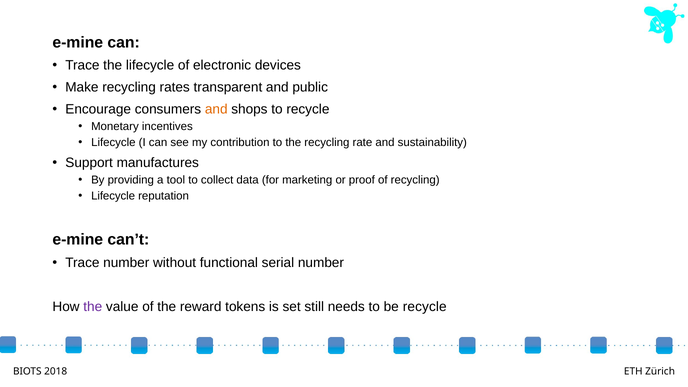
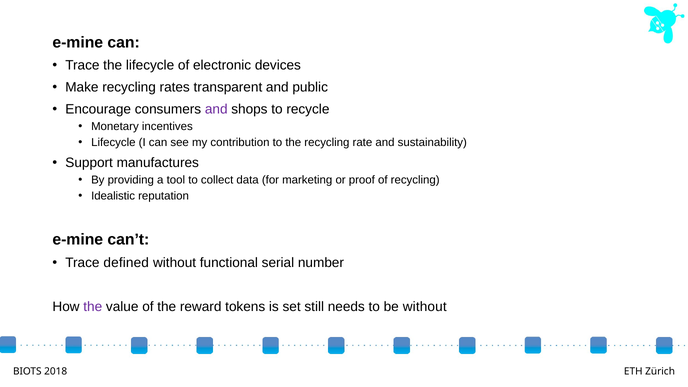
and at (216, 109) colour: orange -> purple
Lifecycle at (113, 196): Lifecycle -> Idealistic
Trace number: number -> defined
be recycle: recycle -> without
